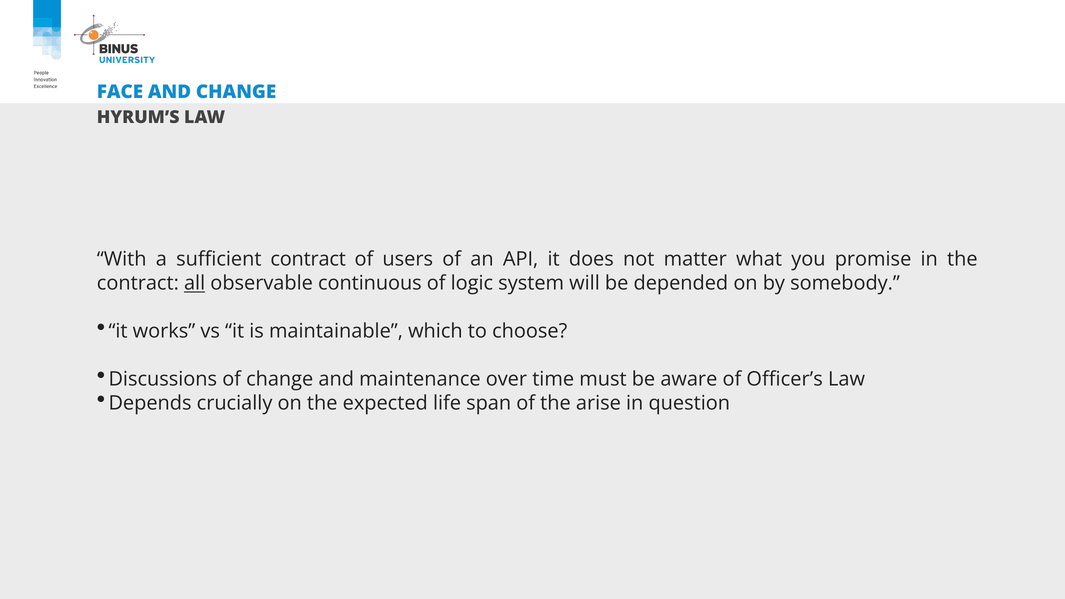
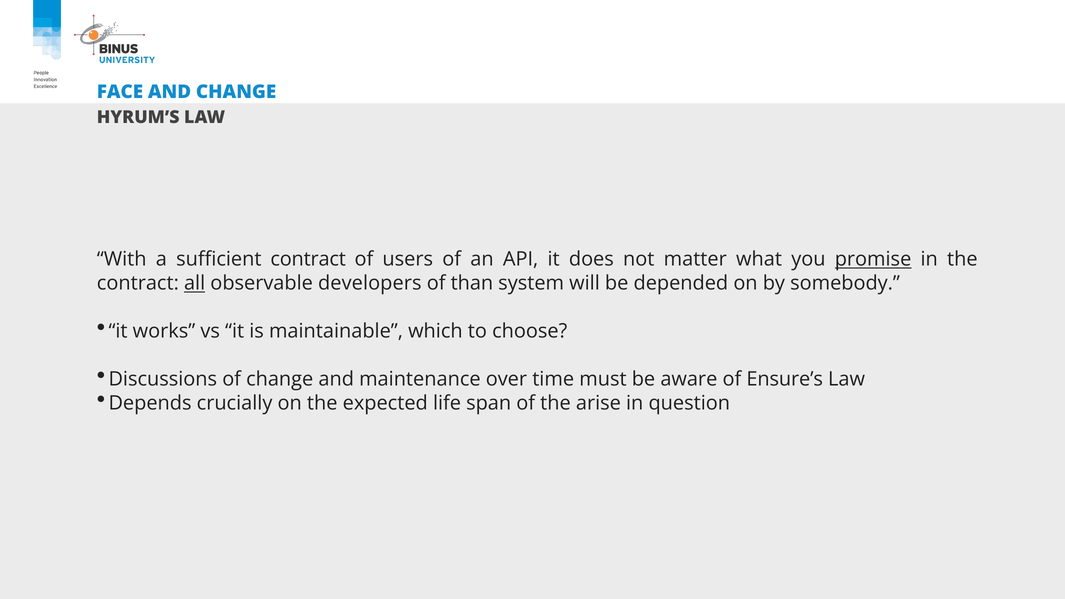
promise underline: none -> present
continuous: continuous -> developers
logic: logic -> than
Officer’s: Officer’s -> Ensure’s
